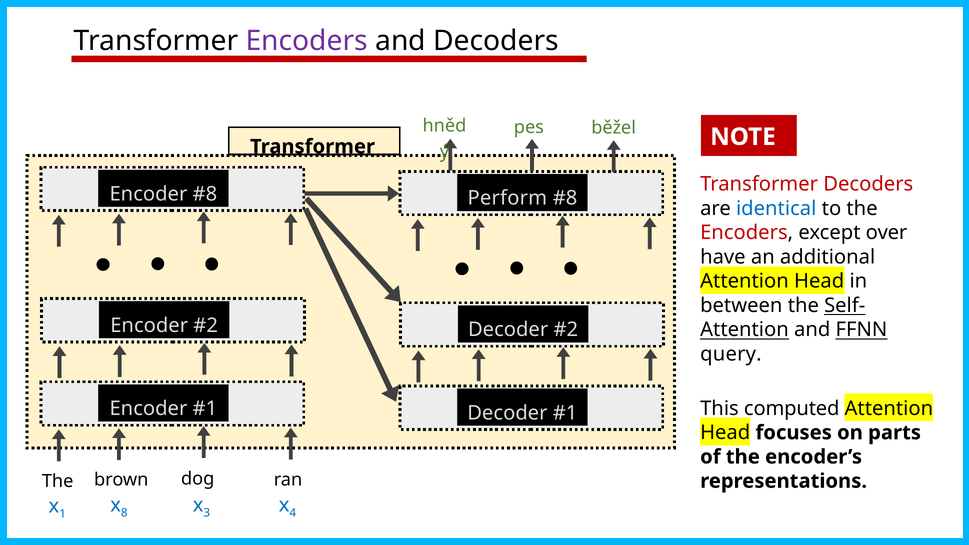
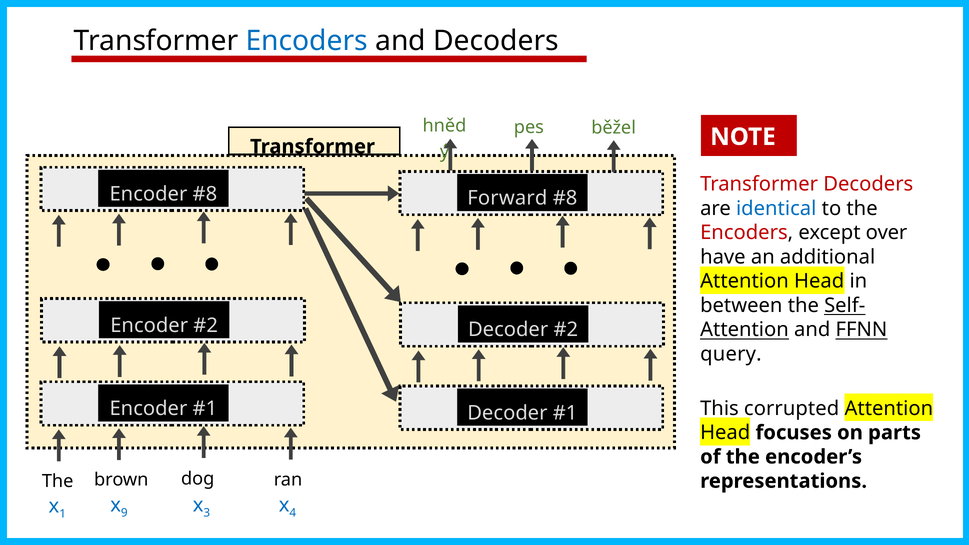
Encoders at (307, 41) colour: purple -> blue
Perform: Perform -> Forward
computed: computed -> corrupted
8: 8 -> 9
